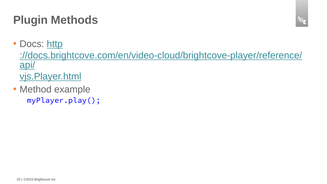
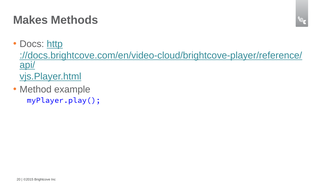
Plugin: Plugin -> Makes
